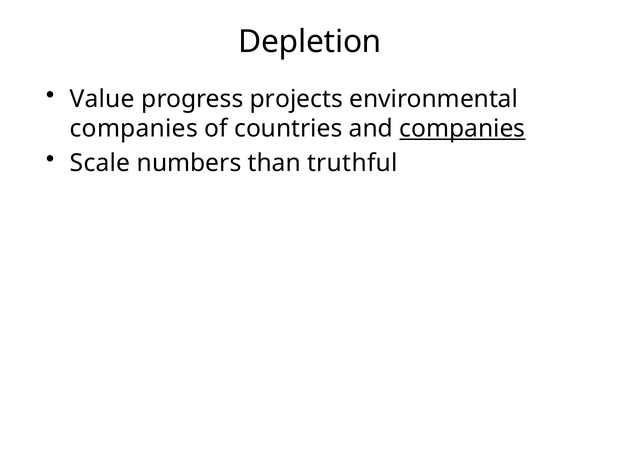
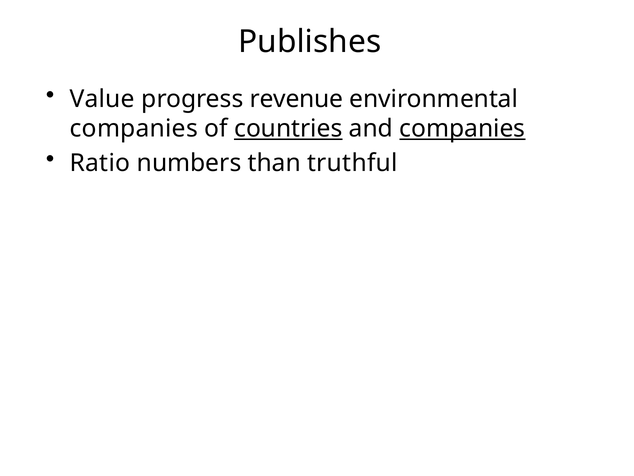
Depletion: Depletion -> Publishes
projects: projects -> revenue
countries underline: none -> present
Scale: Scale -> Ratio
